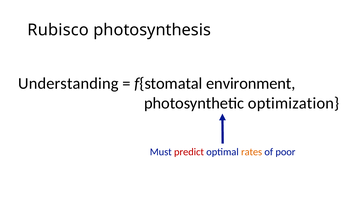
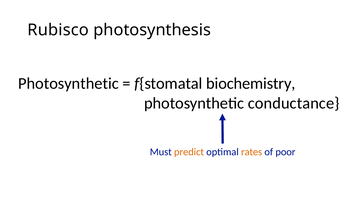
Understanding at (68, 84): Understanding -> Photosynthetic
environment: environment -> biochemistry
optimization: optimization -> conductance
predict colour: red -> orange
